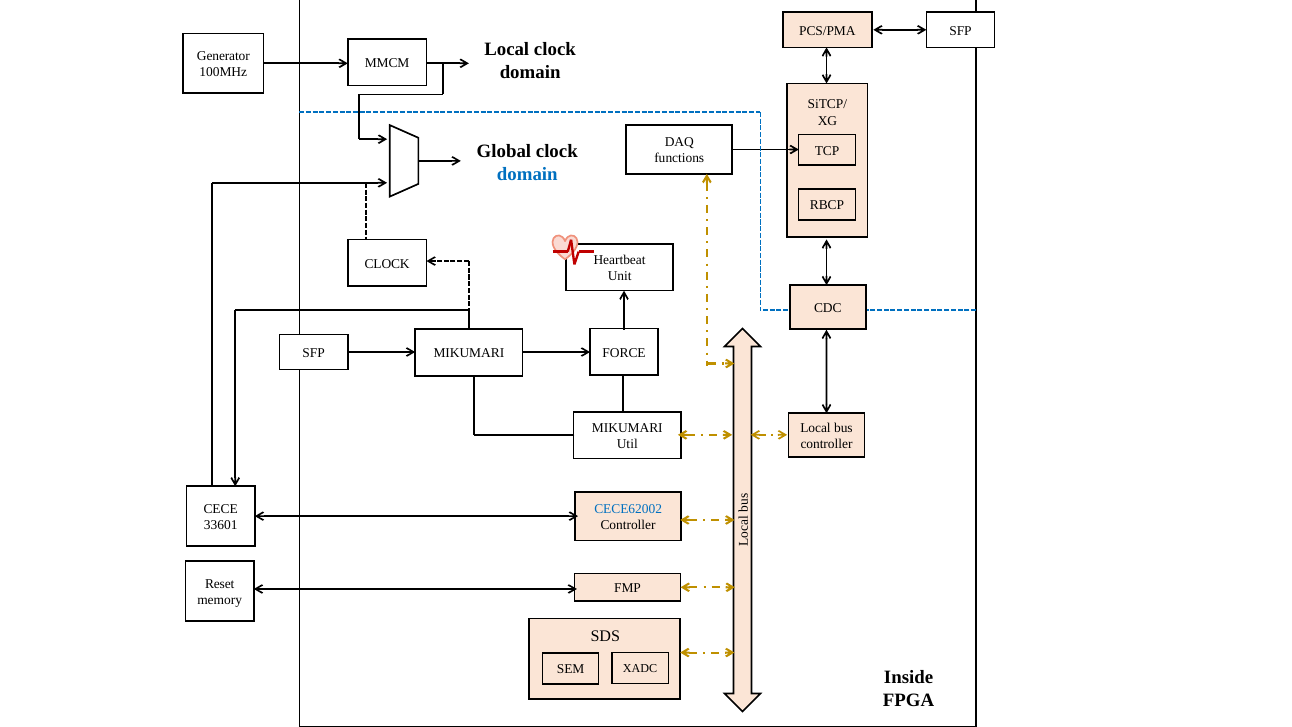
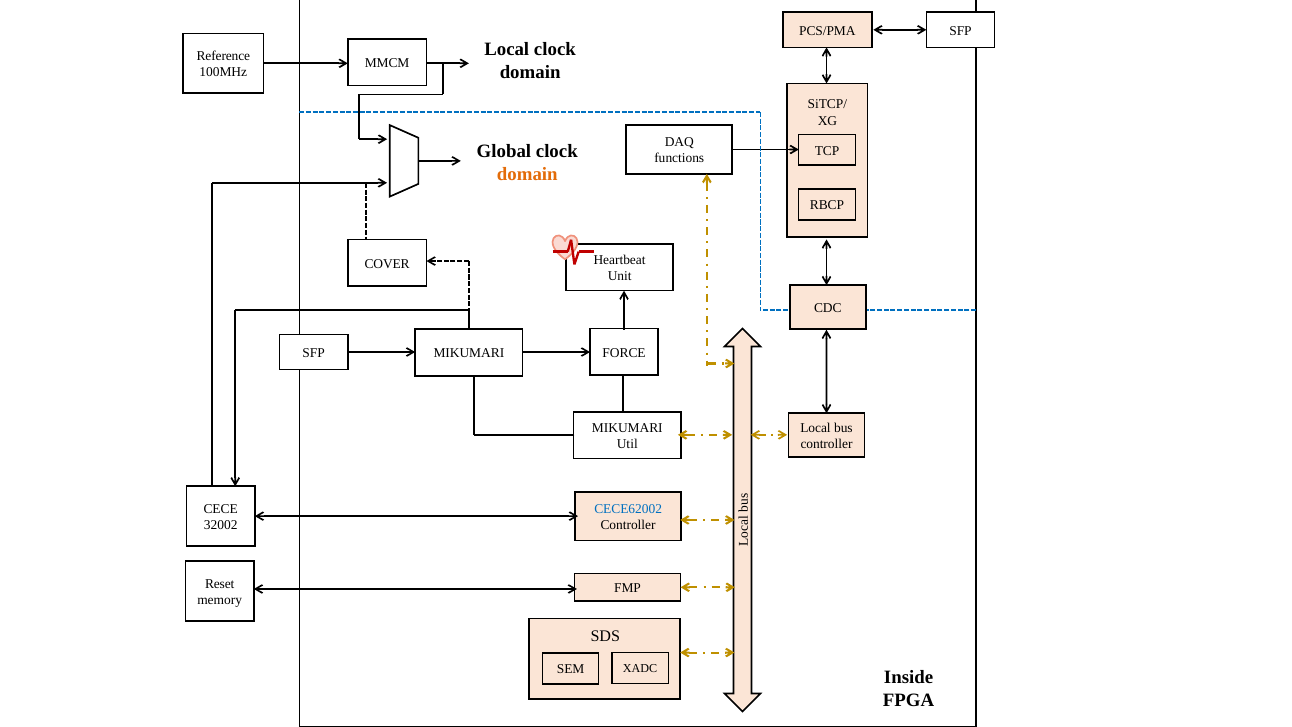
Generator: Generator -> Reference
domain at (527, 174) colour: blue -> orange
CLOCK at (387, 264): CLOCK -> COVER
33601: 33601 -> 32002
